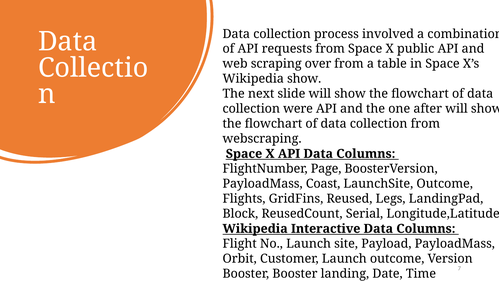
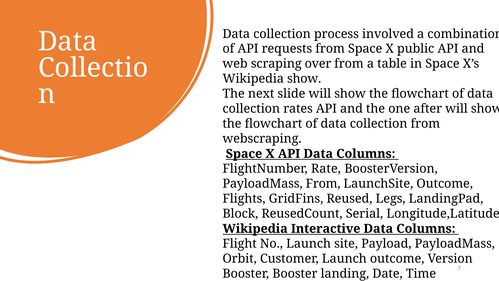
were: were -> rates
Page: Page -> Rate
PayloadMass Coast: Coast -> From
